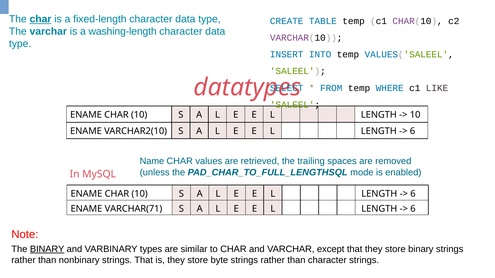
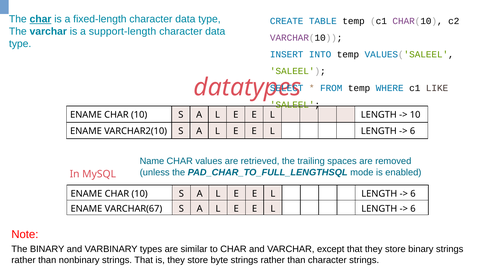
washing-length: washing-length -> support-length
VARCHAR(71: VARCHAR(71 -> VARCHAR(67
BINARY at (47, 249) underline: present -> none
